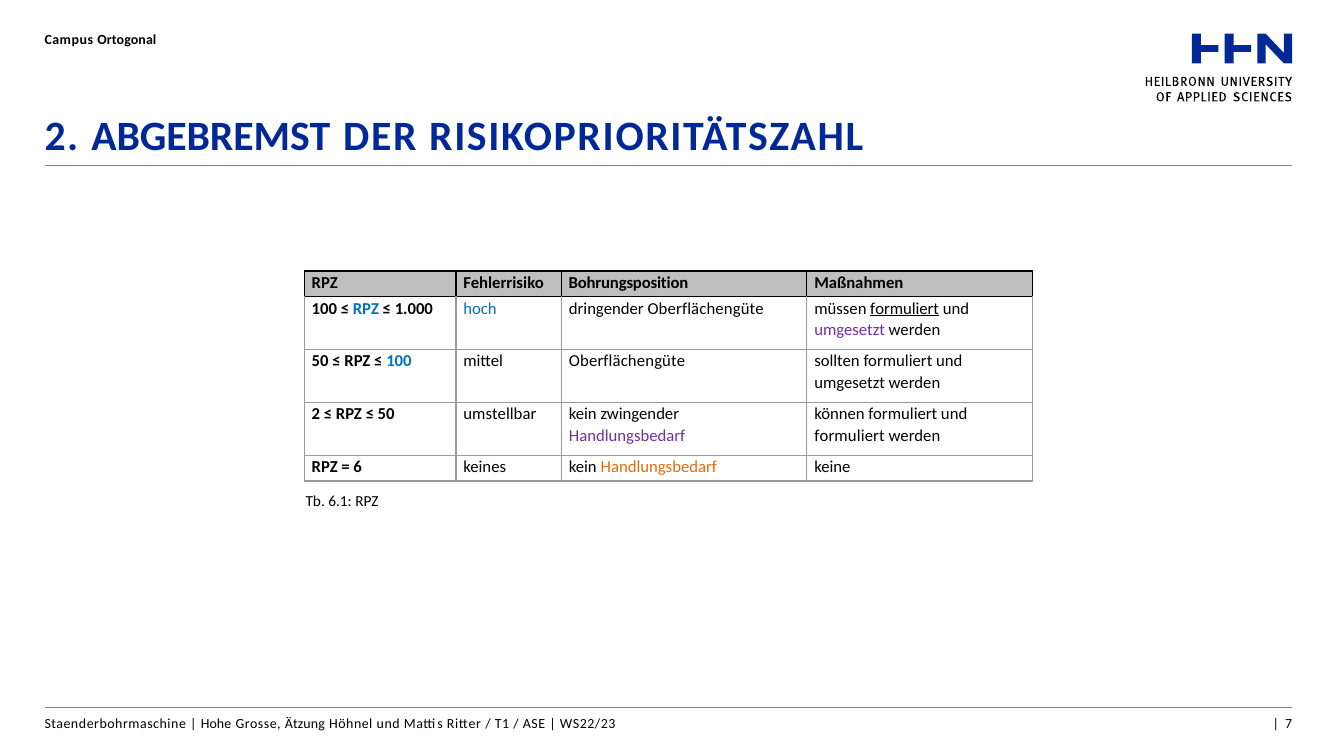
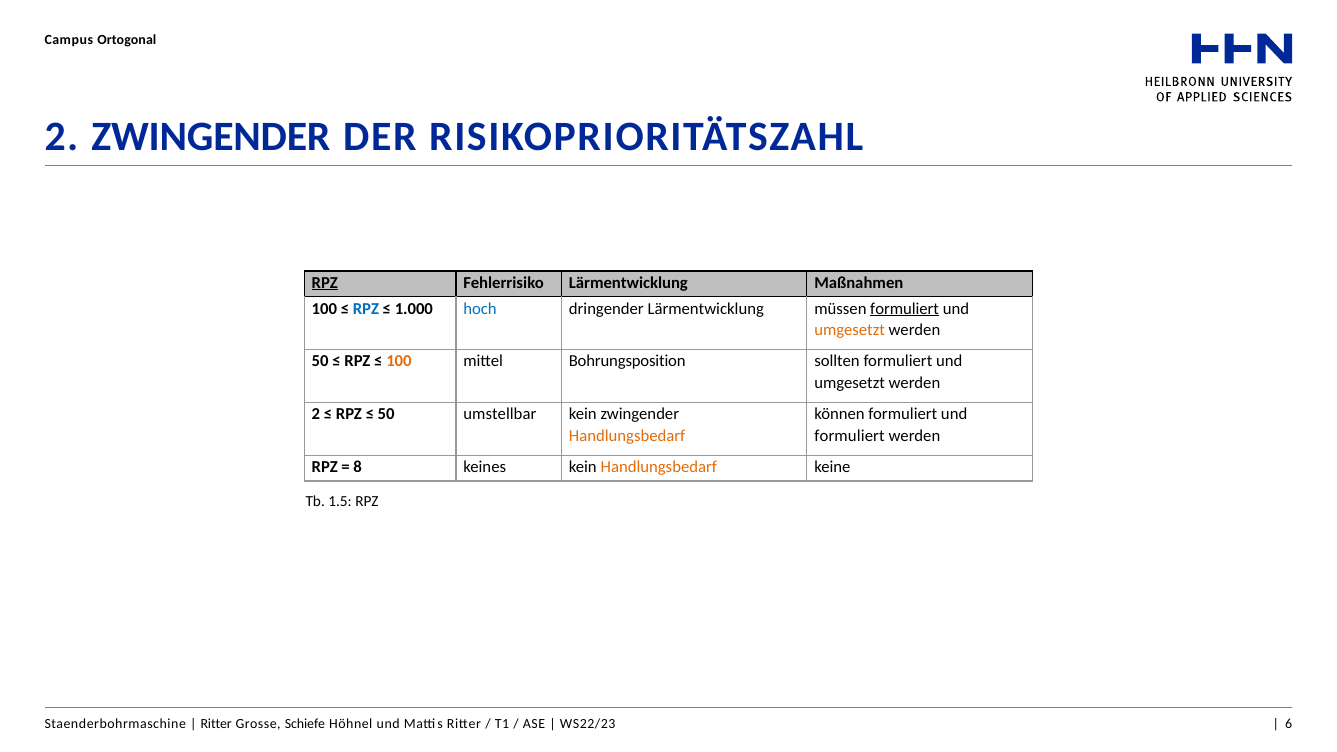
2 ABGEBREMST: ABGEBREMST -> ZWINGENDER
RPZ at (325, 283) underline: none -> present
Fehlerrisiko Bohrungsposition: Bohrungsposition -> Lärmentwicklung
dringender Oberflächengüte: Oberflächengüte -> Lärmentwicklung
umgesetzt at (850, 330) colour: purple -> orange
100 at (399, 361) colour: blue -> orange
mittel Oberflächengüte: Oberflächengüte -> Bohrungsposition
Handlungsbedarf at (627, 436) colour: purple -> orange
6: 6 -> 8
6.1: 6.1 -> 1.5
Hohe at (216, 724): Hohe -> Ritter
Ätzung: Ätzung -> Schiefe
7: 7 -> 6
